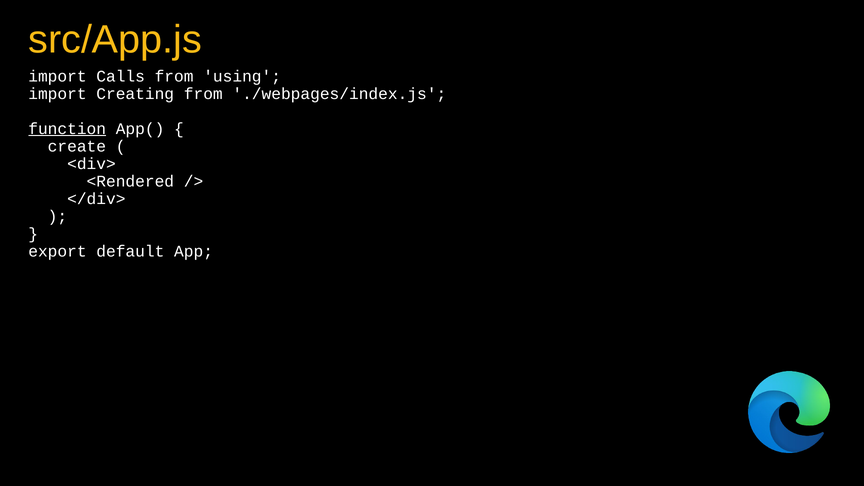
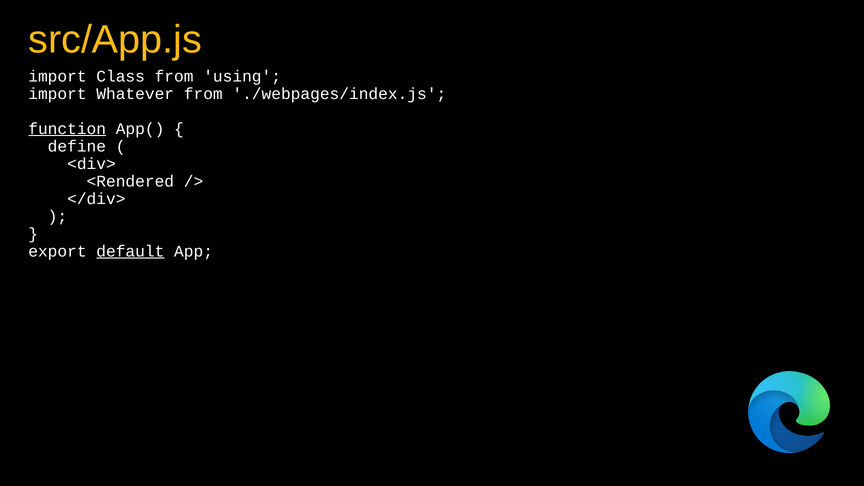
Calls: Calls -> Class
Creating: Creating -> Whatever
create: create -> define
default underline: none -> present
